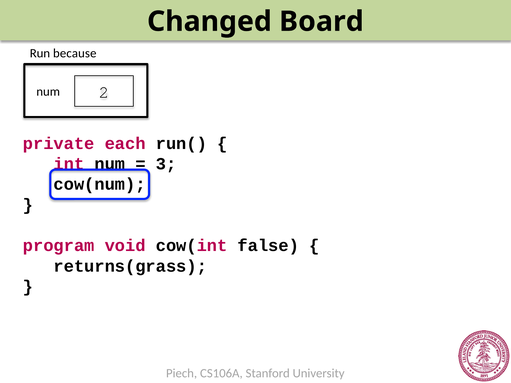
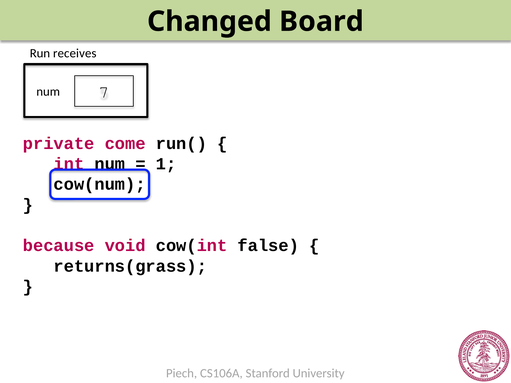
because: because -> receives
2: 2 -> 7
each: each -> come
3: 3 -> 1
program: program -> because
